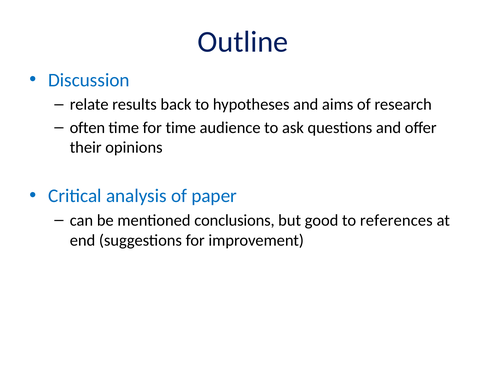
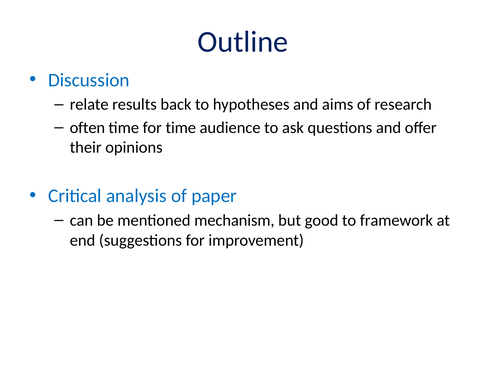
conclusions: conclusions -> mechanism
references: references -> framework
